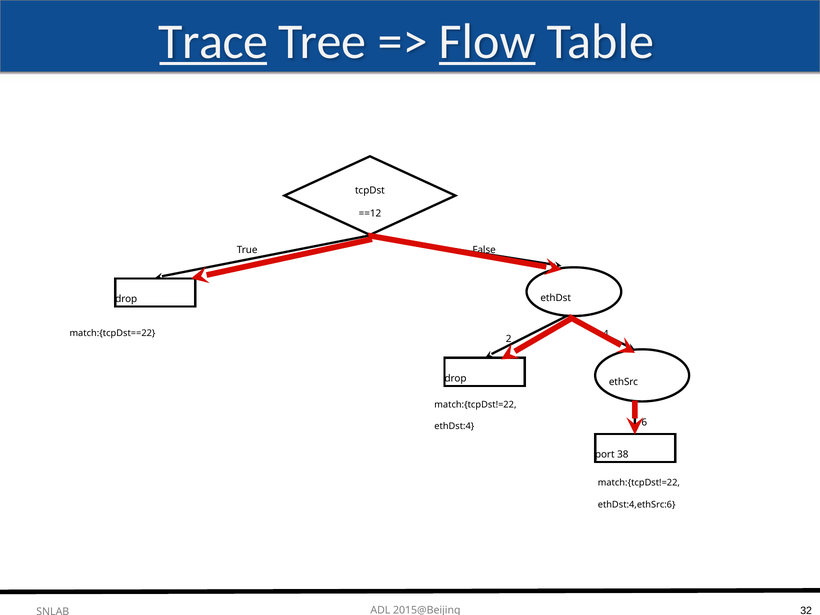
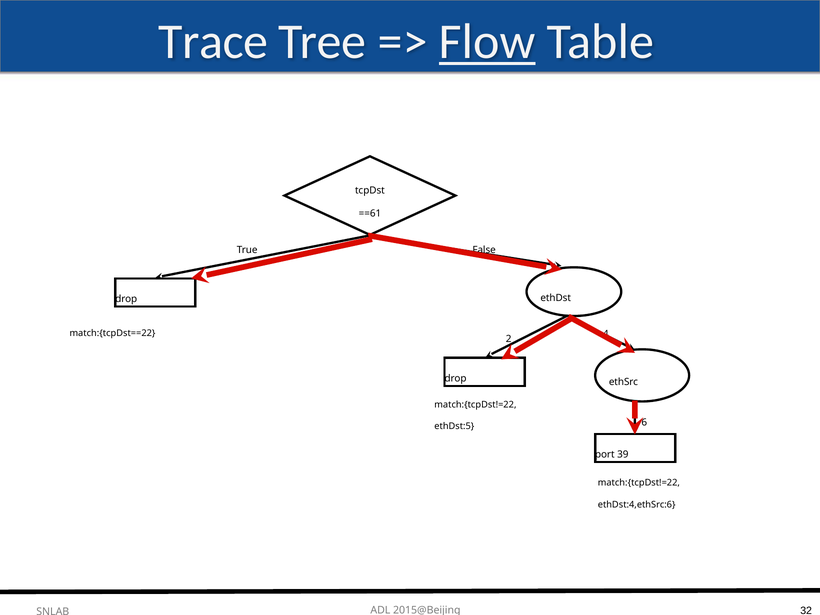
Trace underline: present -> none
==12: ==12 -> ==61
ethDst:4: ethDst:4 -> ethDst:5
38: 38 -> 39
